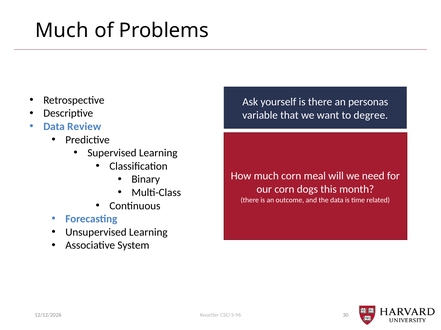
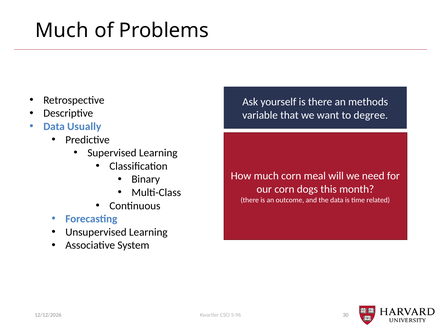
personas: personas -> methods
Review: Review -> Usually
